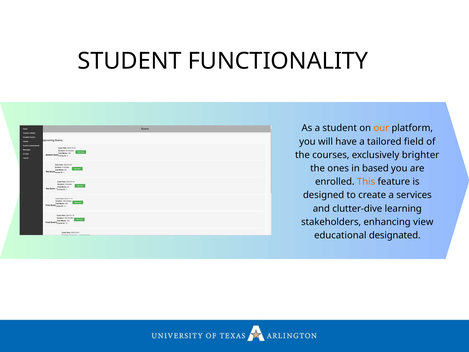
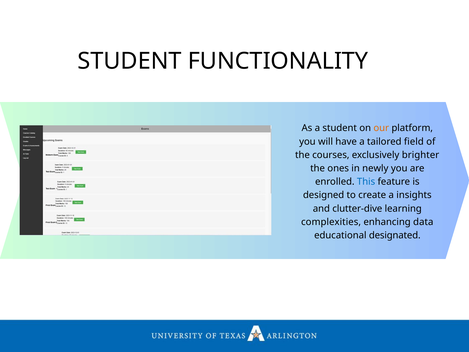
based: based -> newly
This colour: orange -> blue
services: services -> insights
stakeholders: stakeholders -> complexities
view: view -> data
